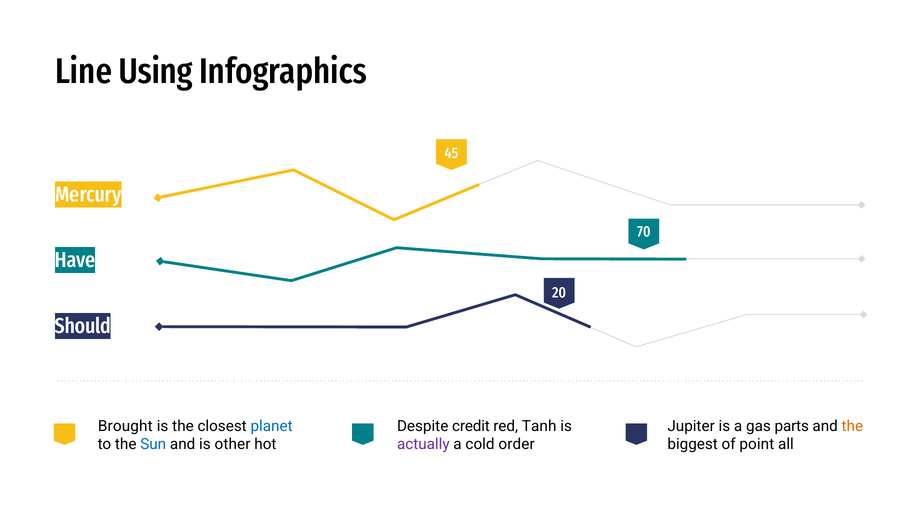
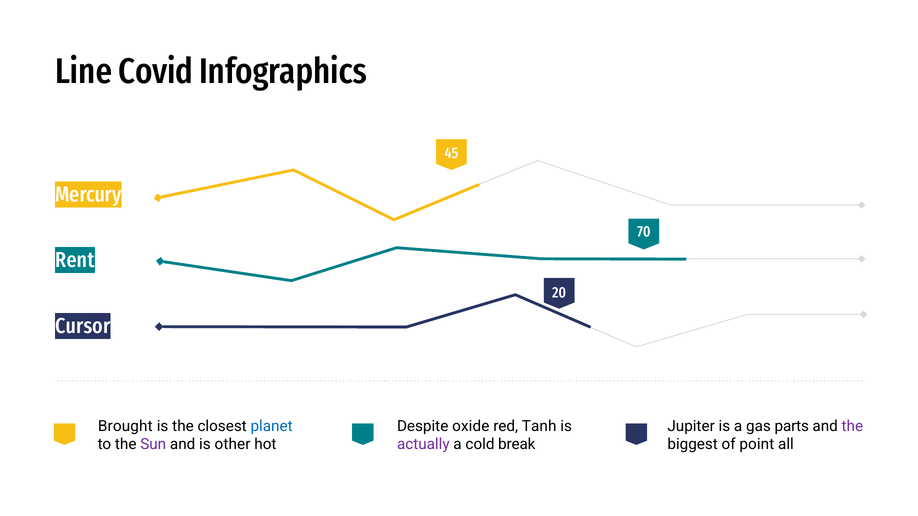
Using: Using -> Covid
Have: Have -> Rent
Should: Should -> Cursor
credit: credit -> oxide
the at (852, 426) colour: orange -> purple
Sun colour: blue -> purple
order: order -> break
